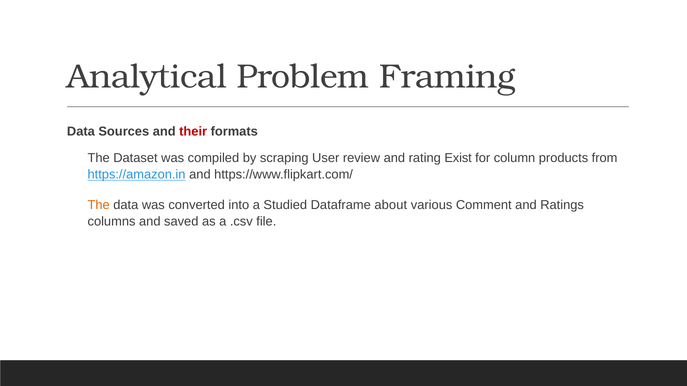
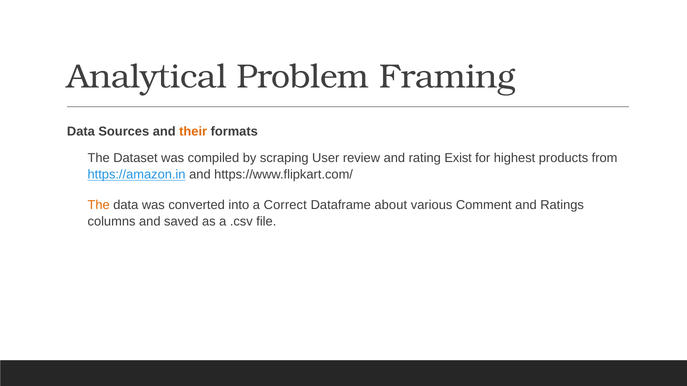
their colour: red -> orange
column: column -> highest
Studied: Studied -> Correct
